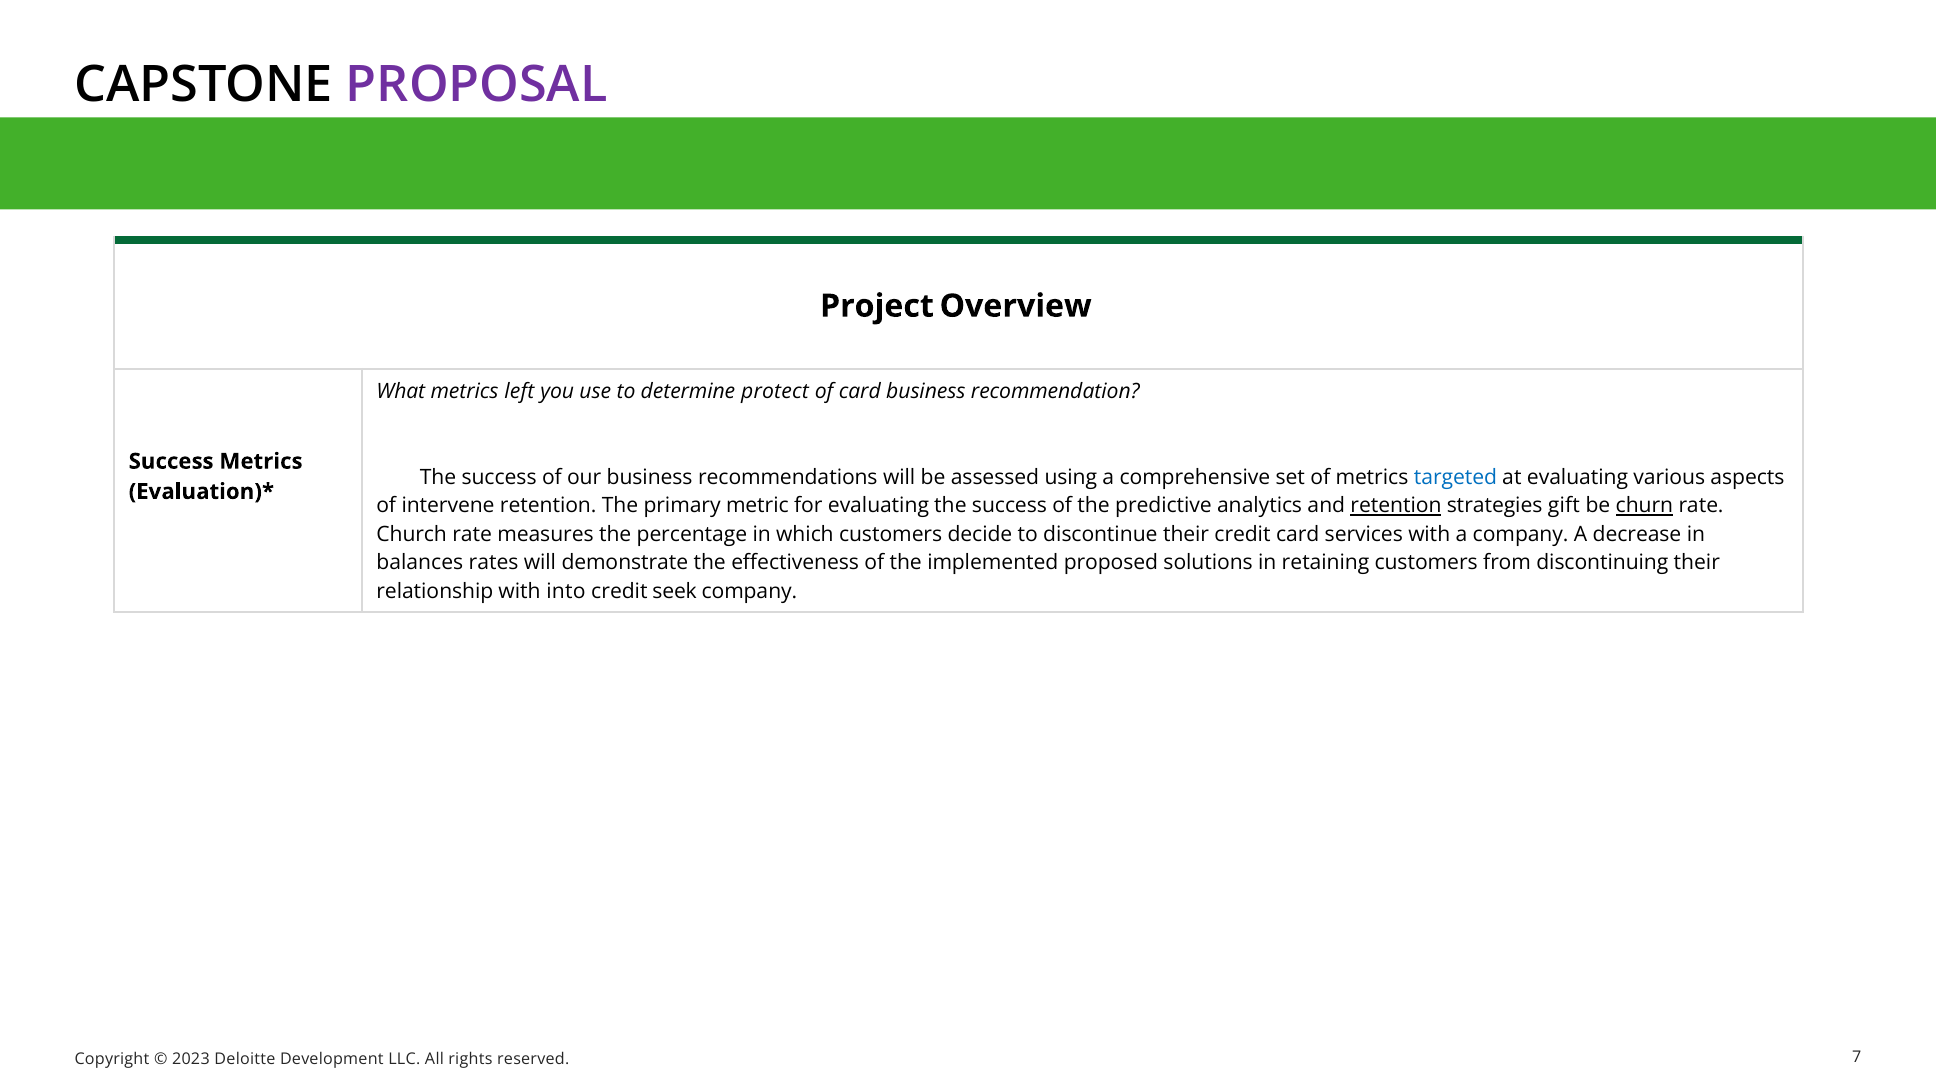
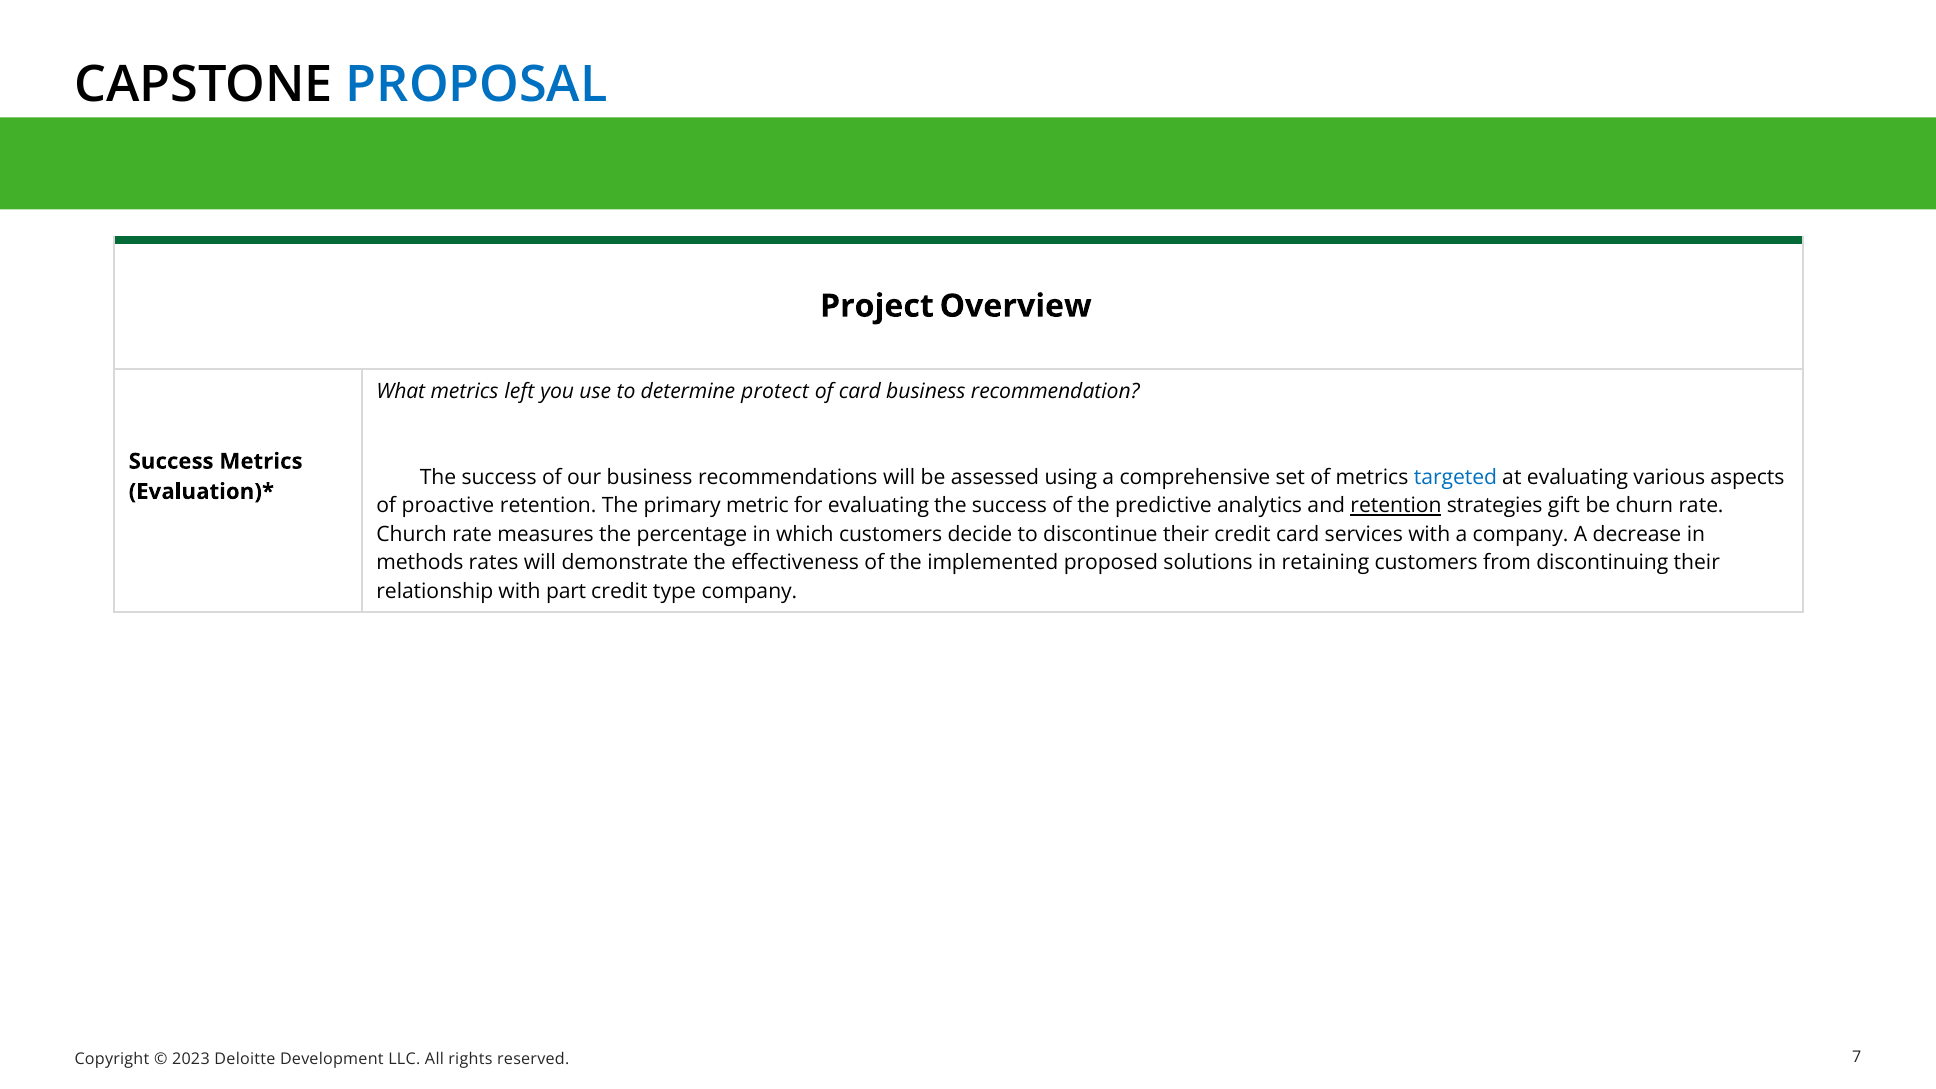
PROPOSAL colour: purple -> blue
intervene: intervene -> proactive
churn underline: present -> none
balances: balances -> methods
into: into -> part
seek: seek -> type
